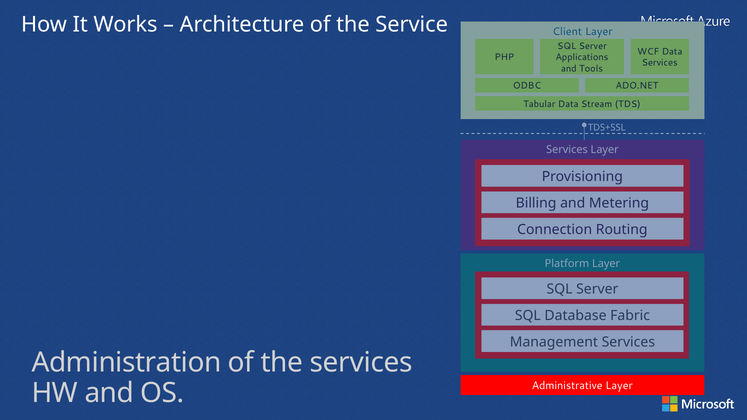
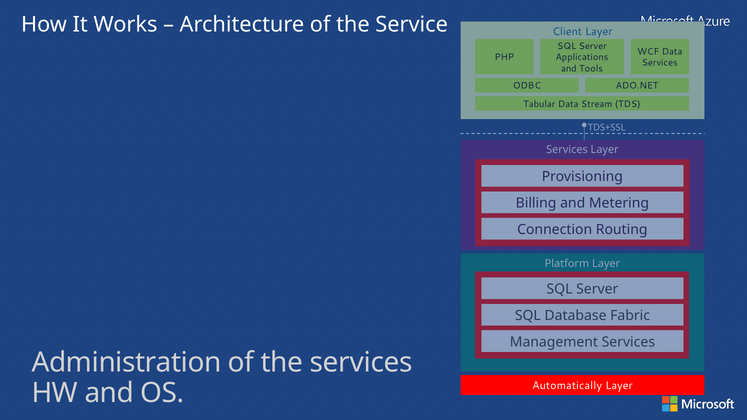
Administrative: Administrative -> Automatically
